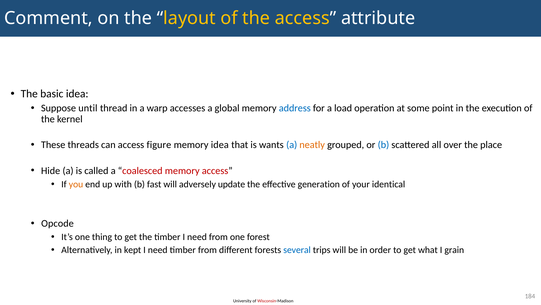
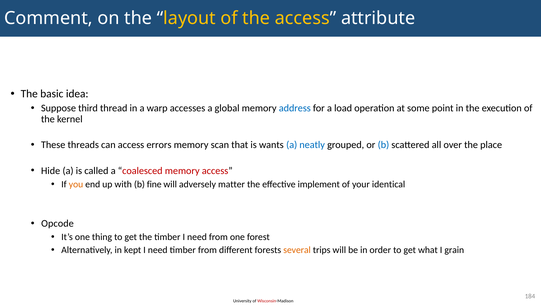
until: until -> third
figure: figure -> errors
memory idea: idea -> scan
neatly colour: orange -> blue
fast: fast -> fine
update: update -> matter
generation: generation -> implement
several colour: blue -> orange
